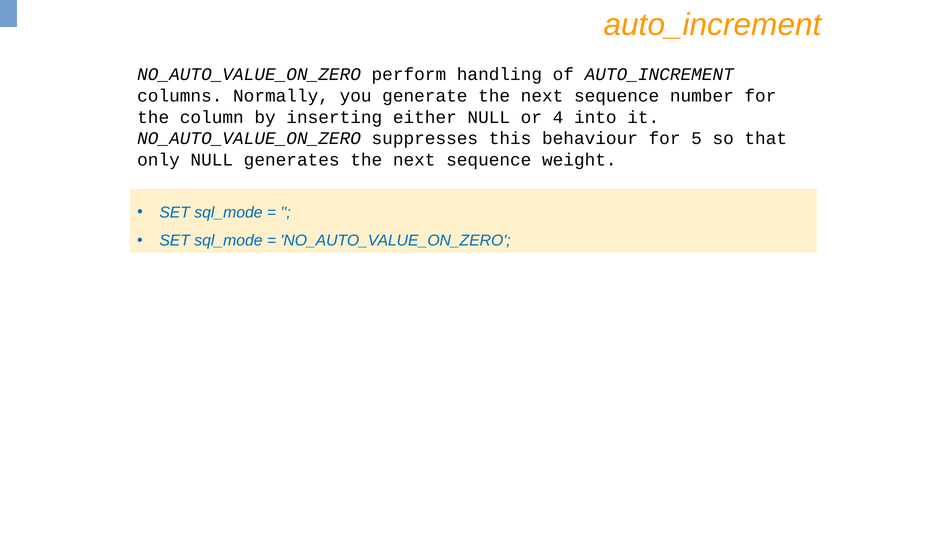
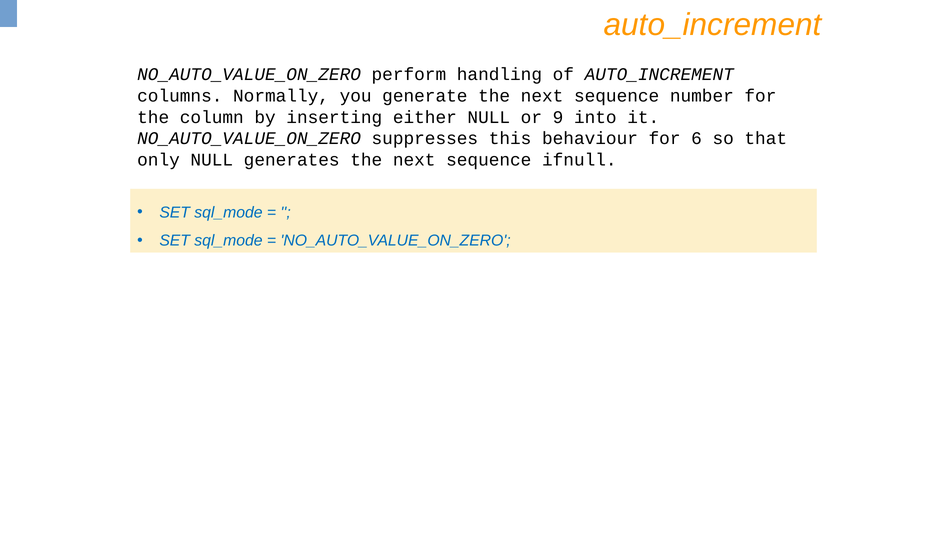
4: 4 -> 9
5: 5 -> 6
weight: weight -> ifnull
